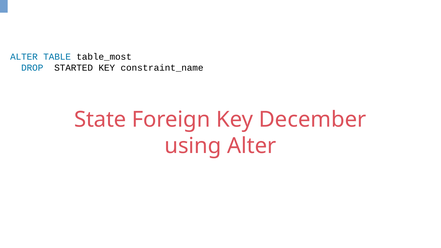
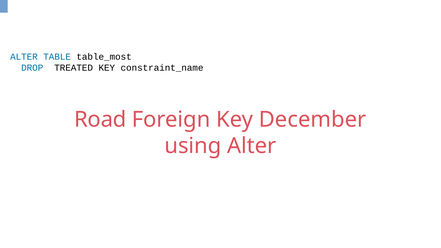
STARTED: STARTED -> TREATED
State: State -> Road
